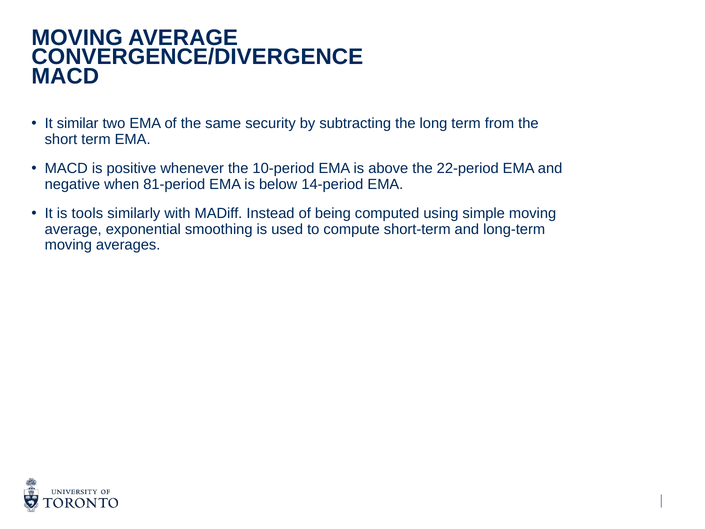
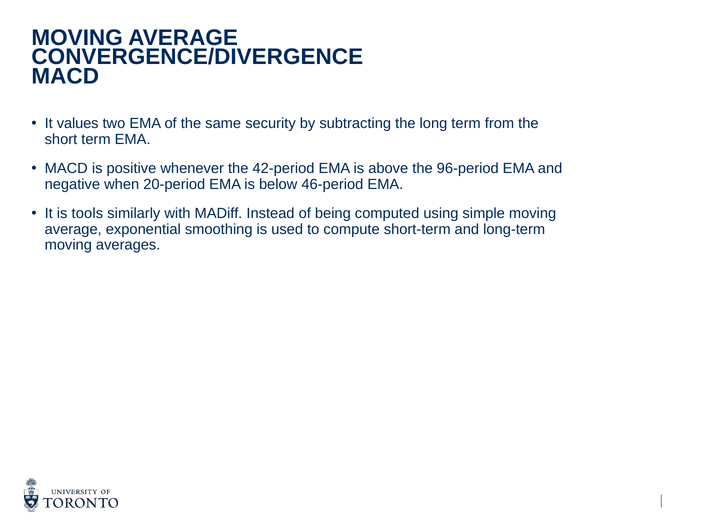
similar: similar -> values
10-period: 10-period -> 42-period
22-period: 22-period -> 96-period
81-period: 81-period -> 20-period
14-period: 14-period -> 46-period
